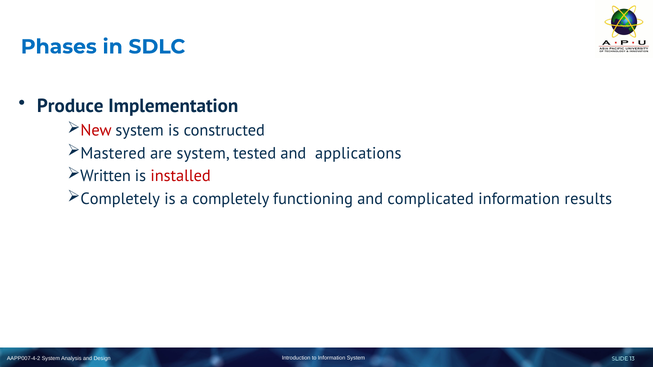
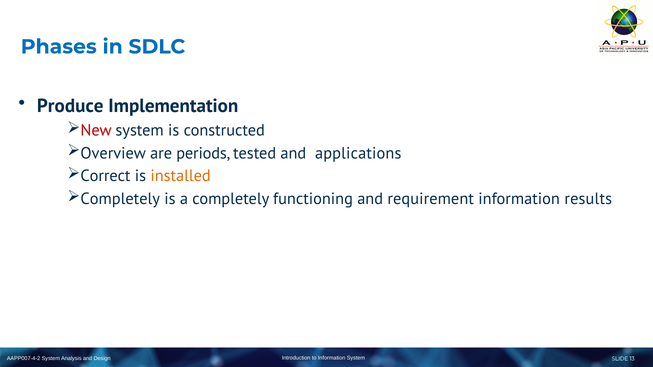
Mastered: Mastered -> Overview
are system: system -> periods
Written: Written -> Correct
installed colour: red -> orange
complicated: complicated -> requirement
